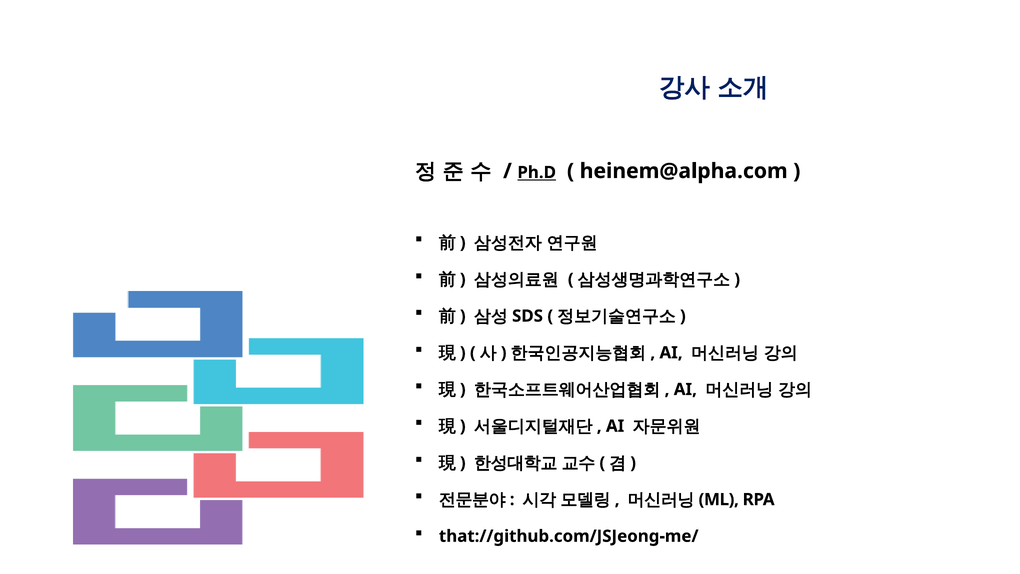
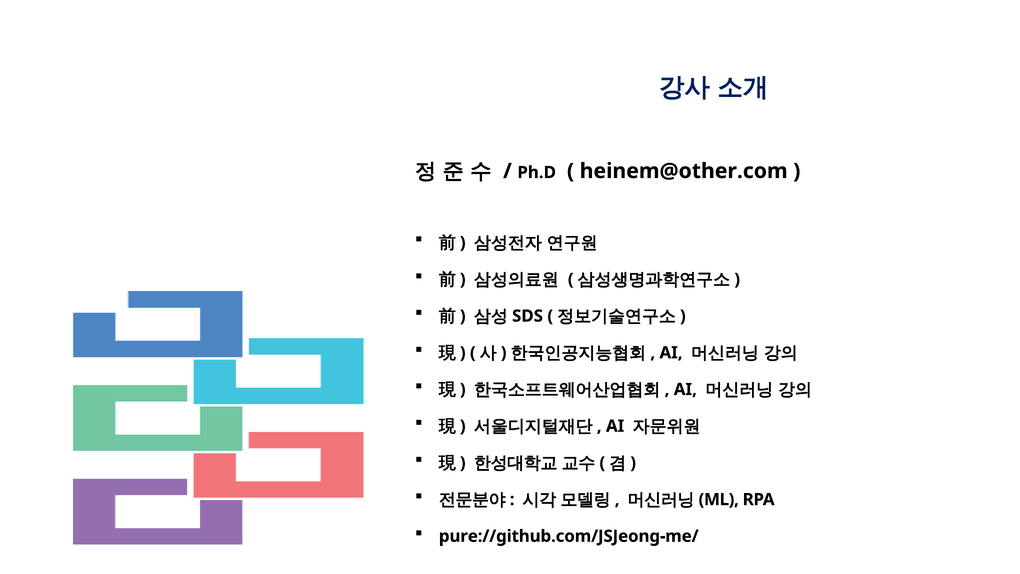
Ph.D underline: present -> none
heinem@alpha.com: heinem@alpha.com -> heinem@other.com
that://github.com/JSJeong-me/: that://github.com/JSJeong-me/ -> pure://github.com/JSJeong-me/
